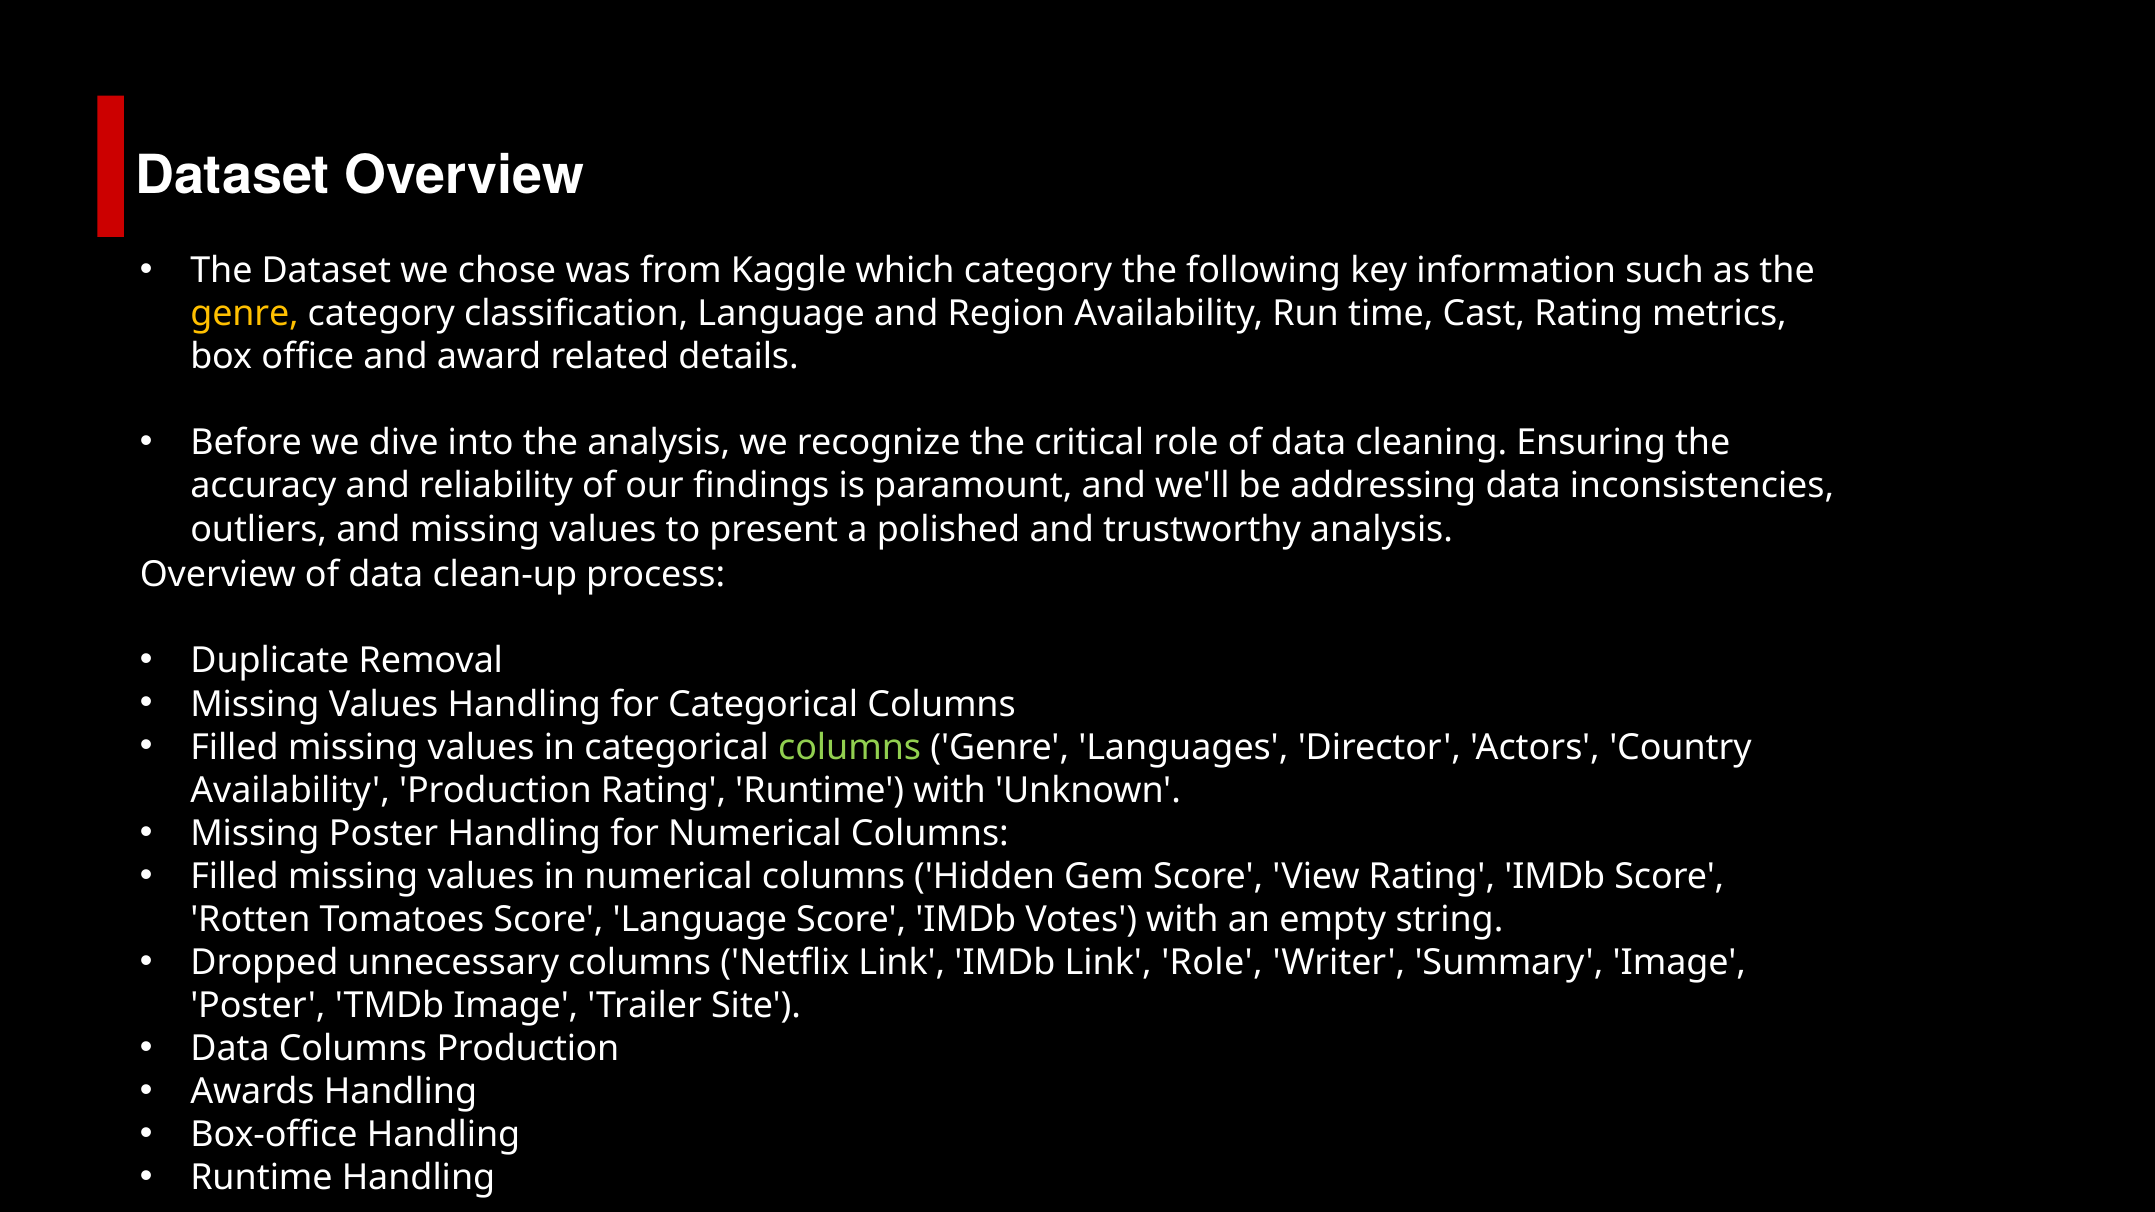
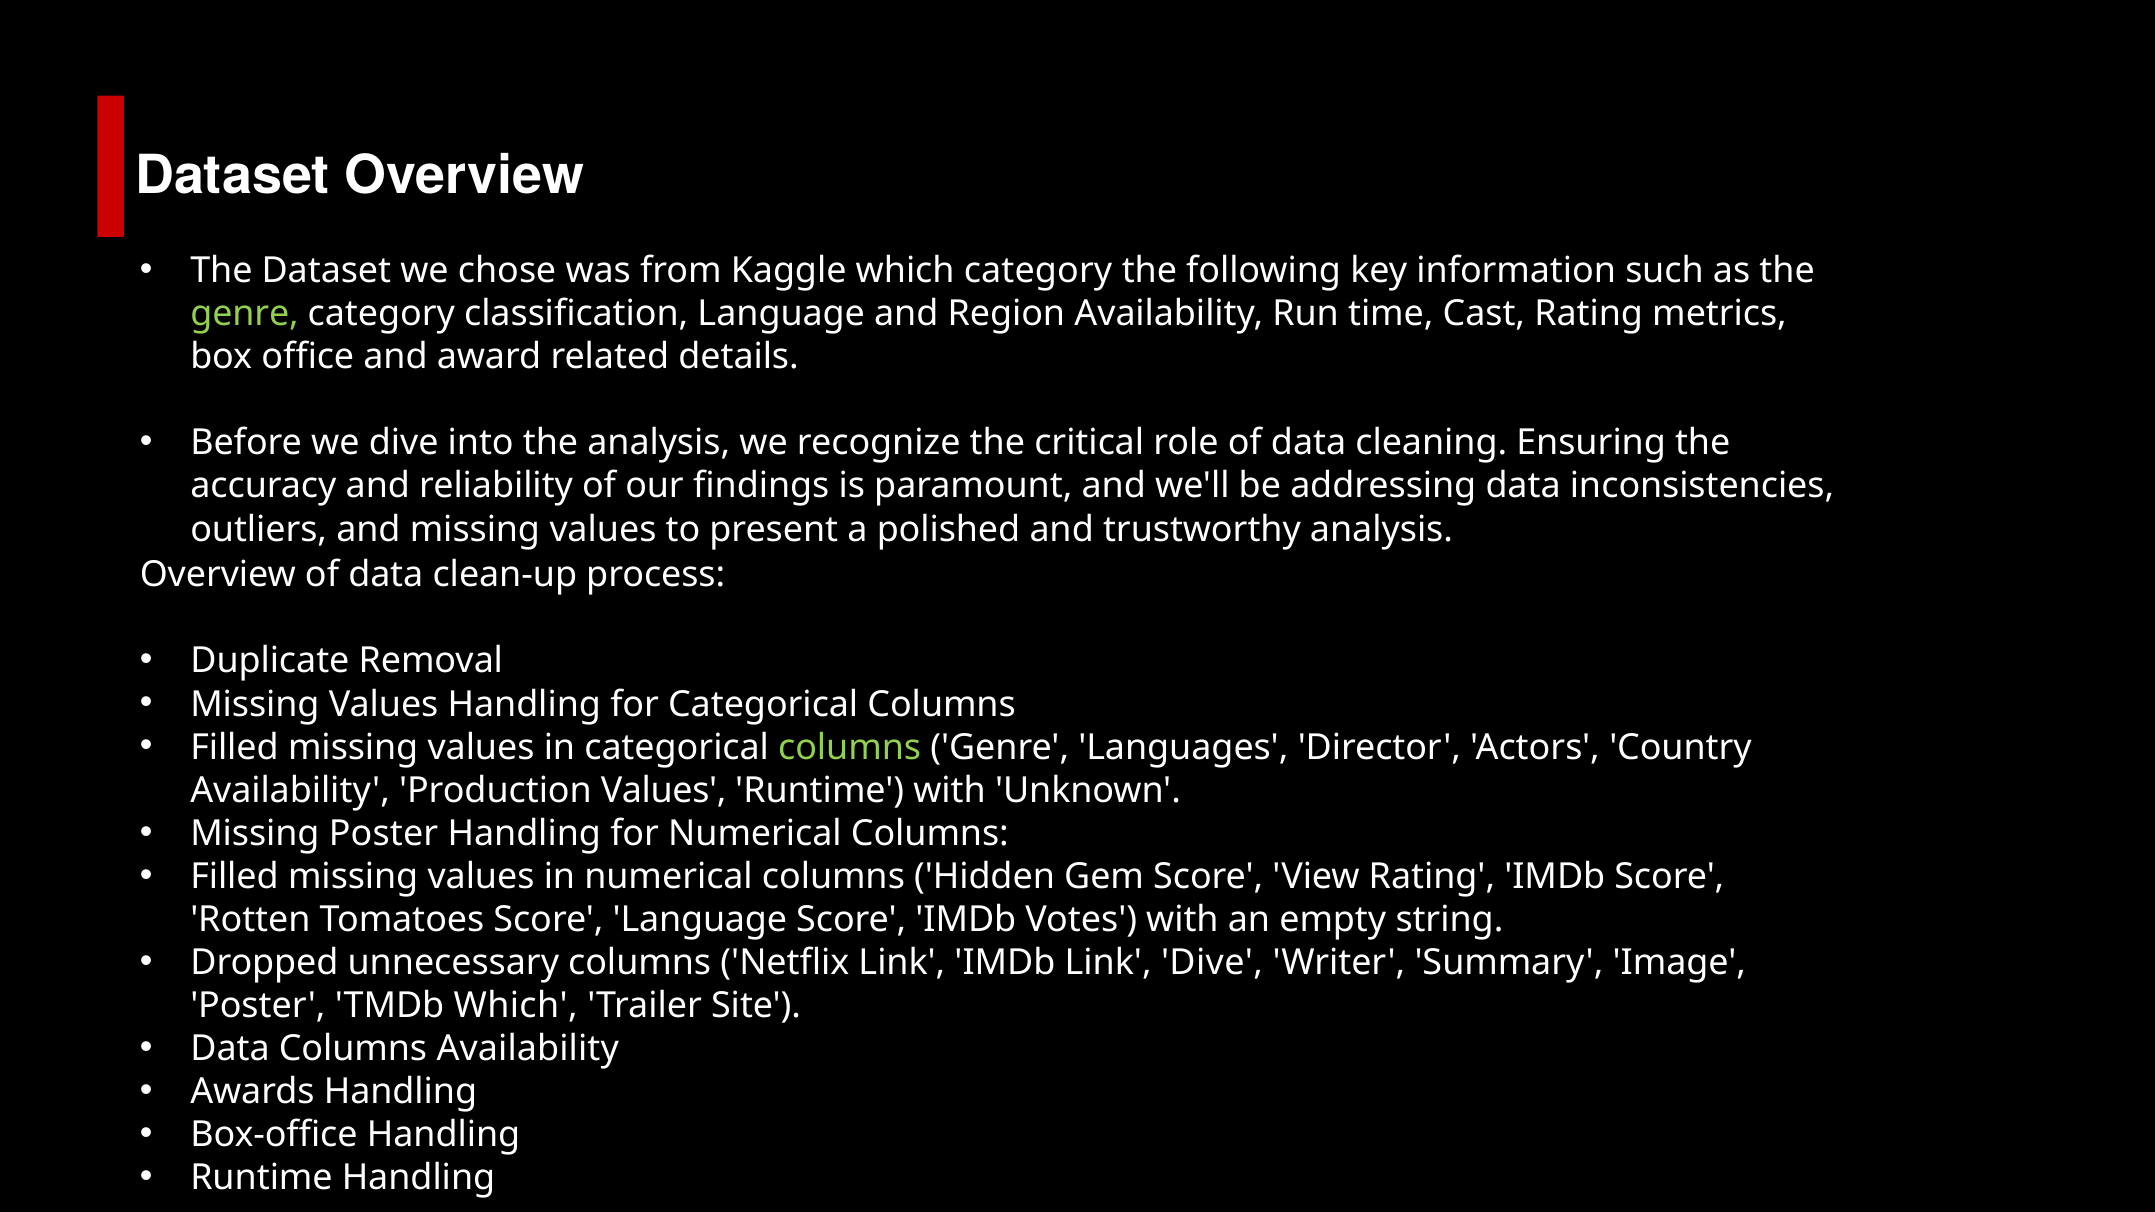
genre at (245, 314) colour: yellow -> light green
Production Rating: Rating -> Values
Link Role: Role -> Dive
TMDb Image: Image -> Which
Columns Production: Production -> Availability
